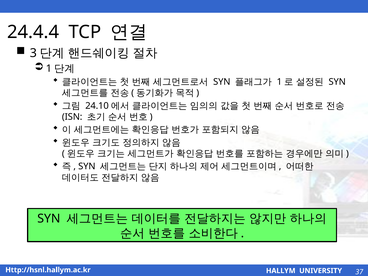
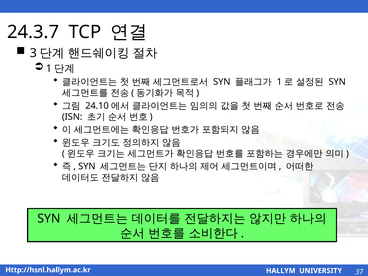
24.4.4: 24.4.4 -> 24.3.7
